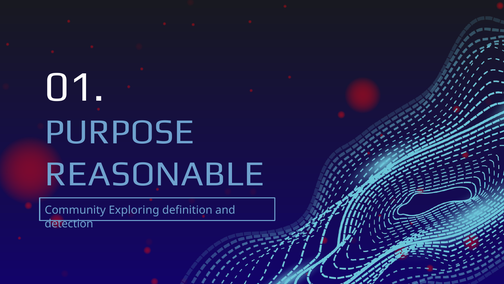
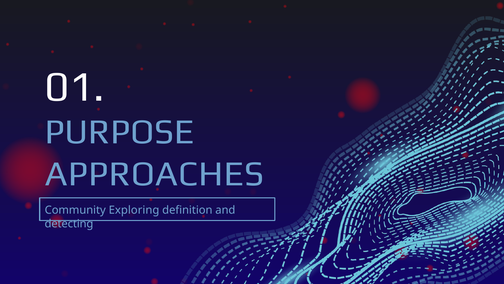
REASONABLE: REASONABLE -> APPROACHES
detection: detection -> detecting
